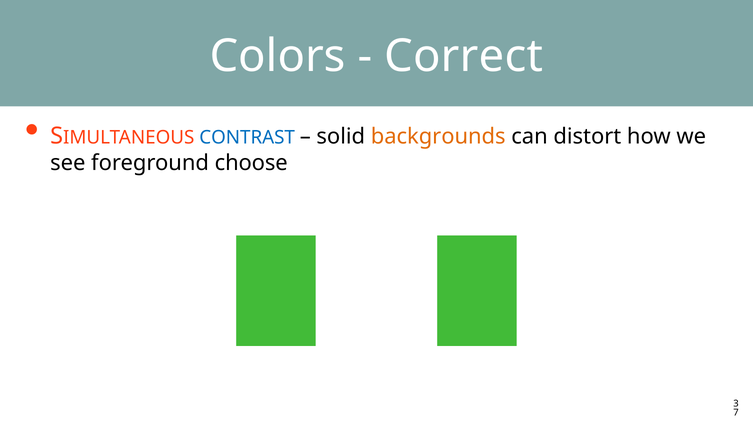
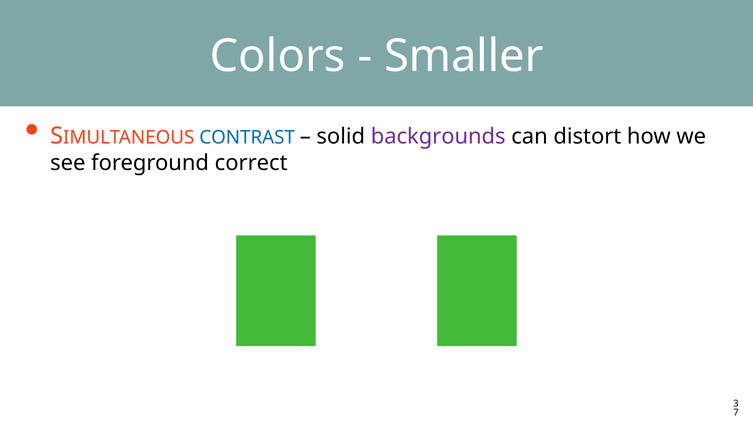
Correct: Correct -> Smaller
backgrounds colour: orange -> purple
choose: choose -> correct
